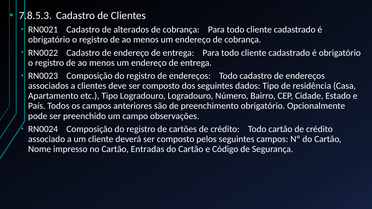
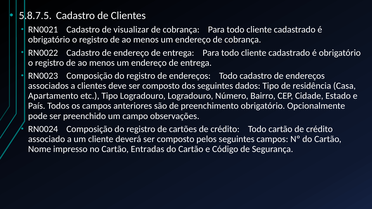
7.8.5.3: 7.8.5.3 -> 5.8.7.5
alterados: alterados -> visualizar
